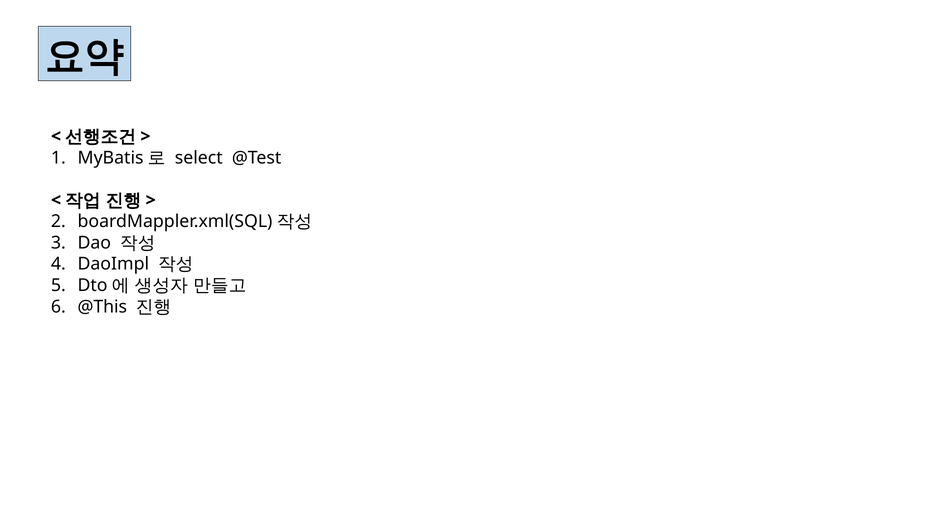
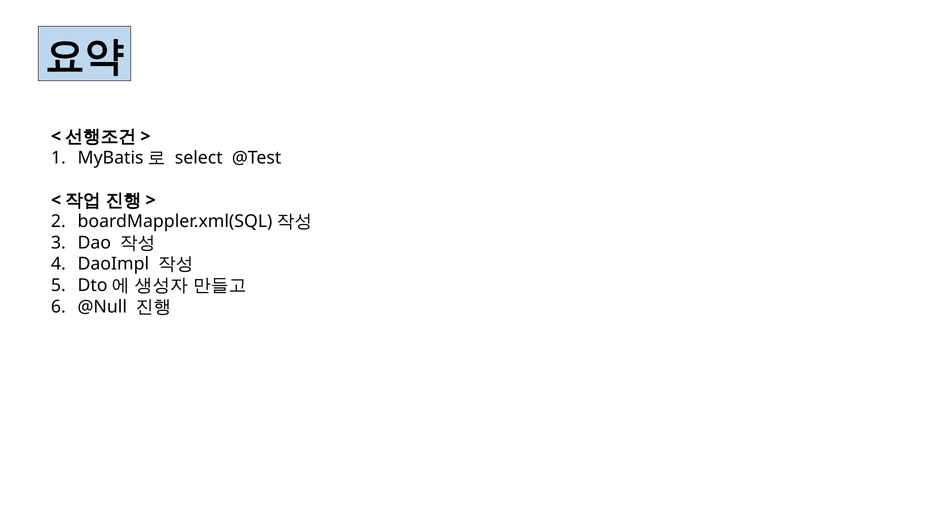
@This: @This -> @Null
